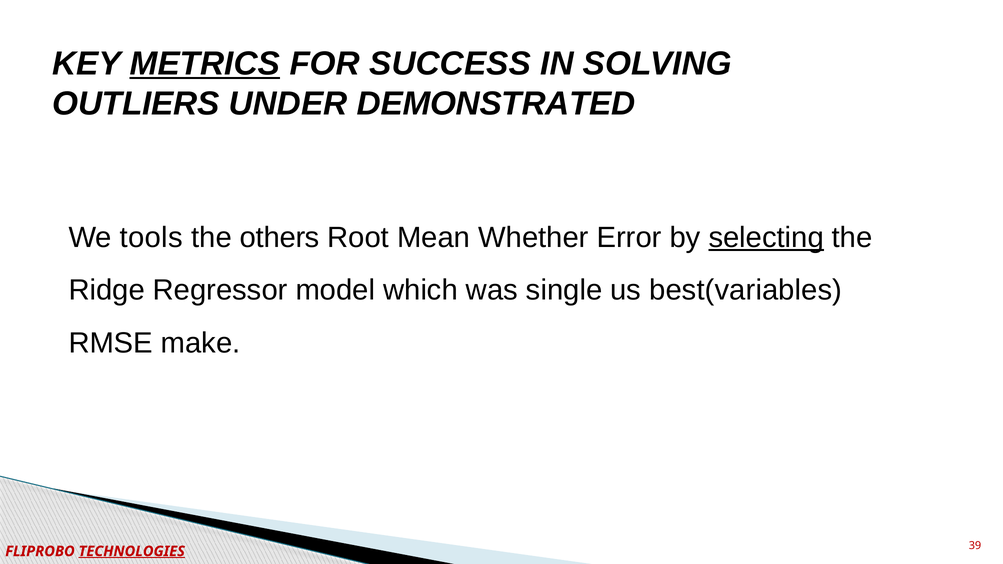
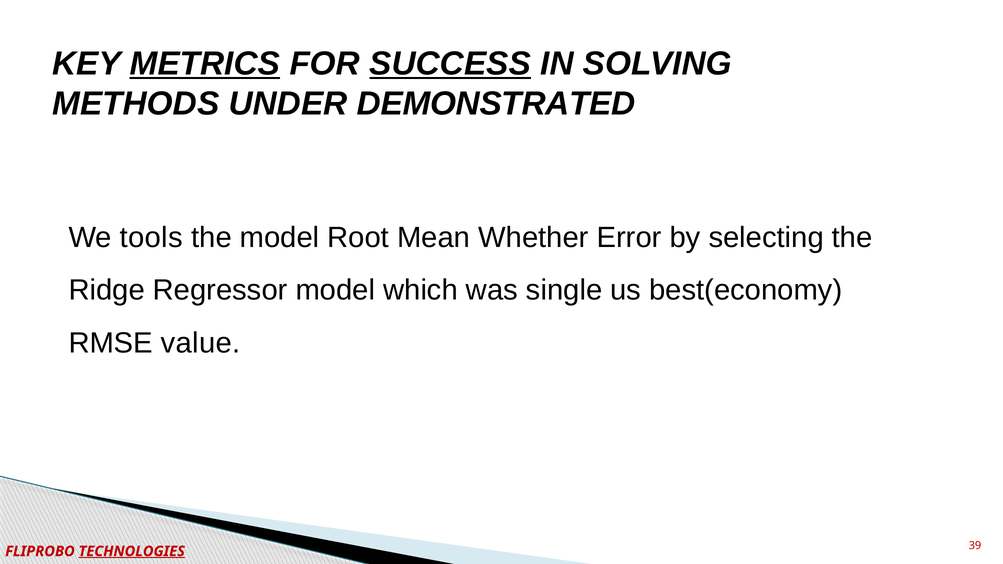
SUCCESS underline: none -> present
OUTLIERS: OUTLIERS -> METHODS
the others: others -> model
selecting underline: present -> none
best(variables: best(variables -> best(economy
make: make -> value
